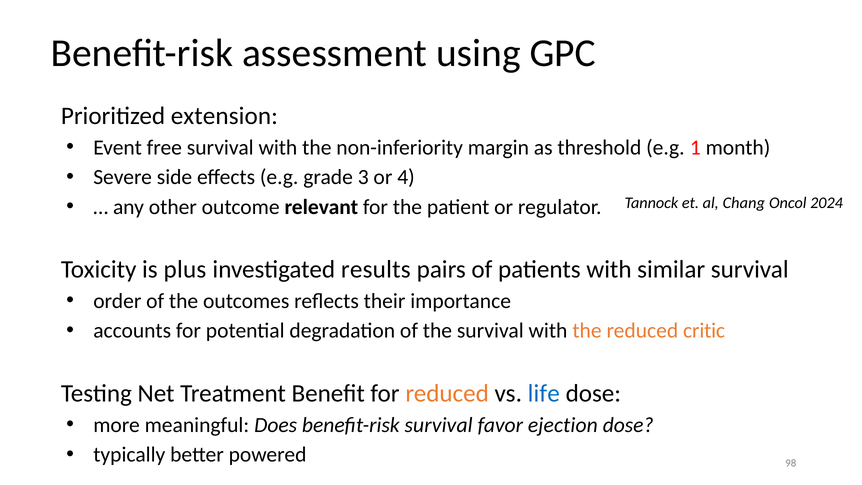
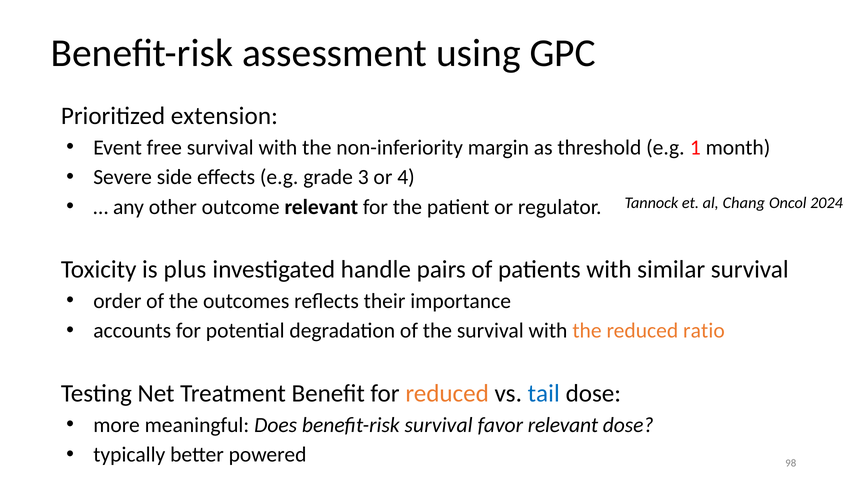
results: results -> handle
critic: critic -> ratio
life: life -> tail
favor ejection: ejection -> relevant
